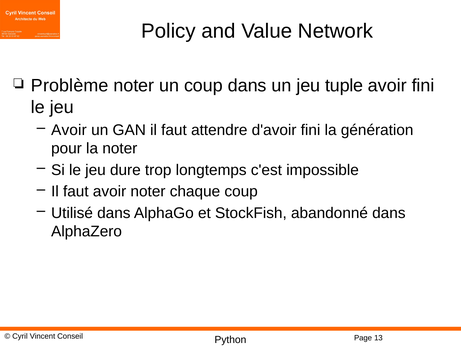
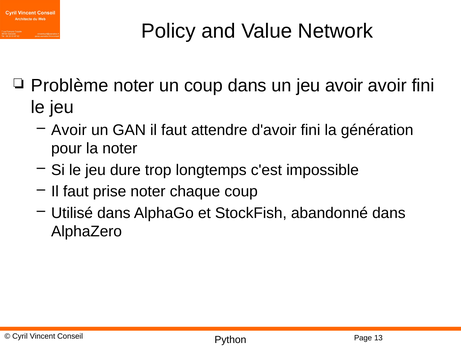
jeu tuple: tuple -> avoir
faut avoir: avoir -> prise
